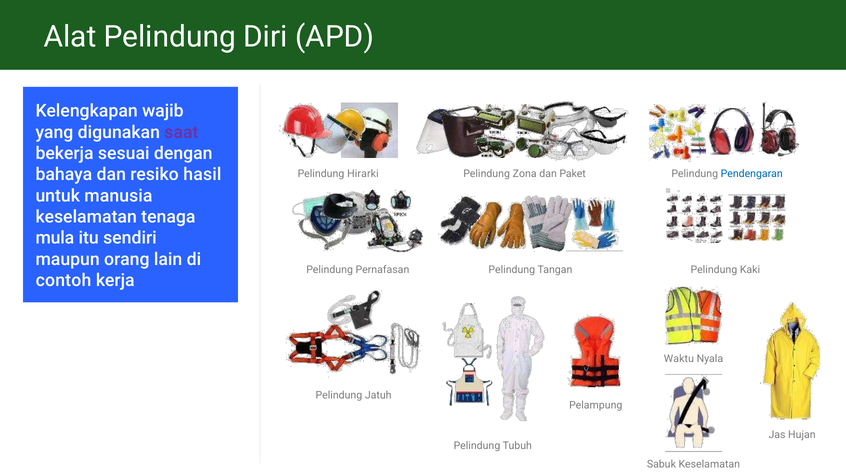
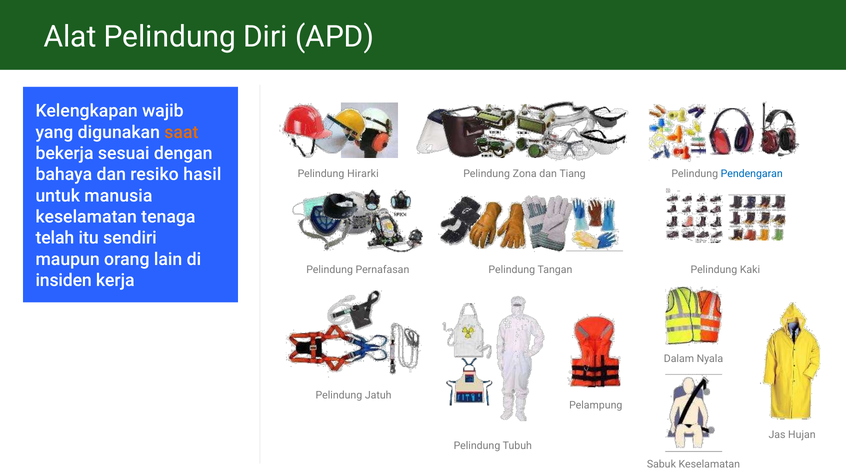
saat colour: purple -> orange
Paket: Paket -> Tiang
mula: mula -> telah
contoh: contoh -> insiden
Waktu: Waktu -> Dalam
